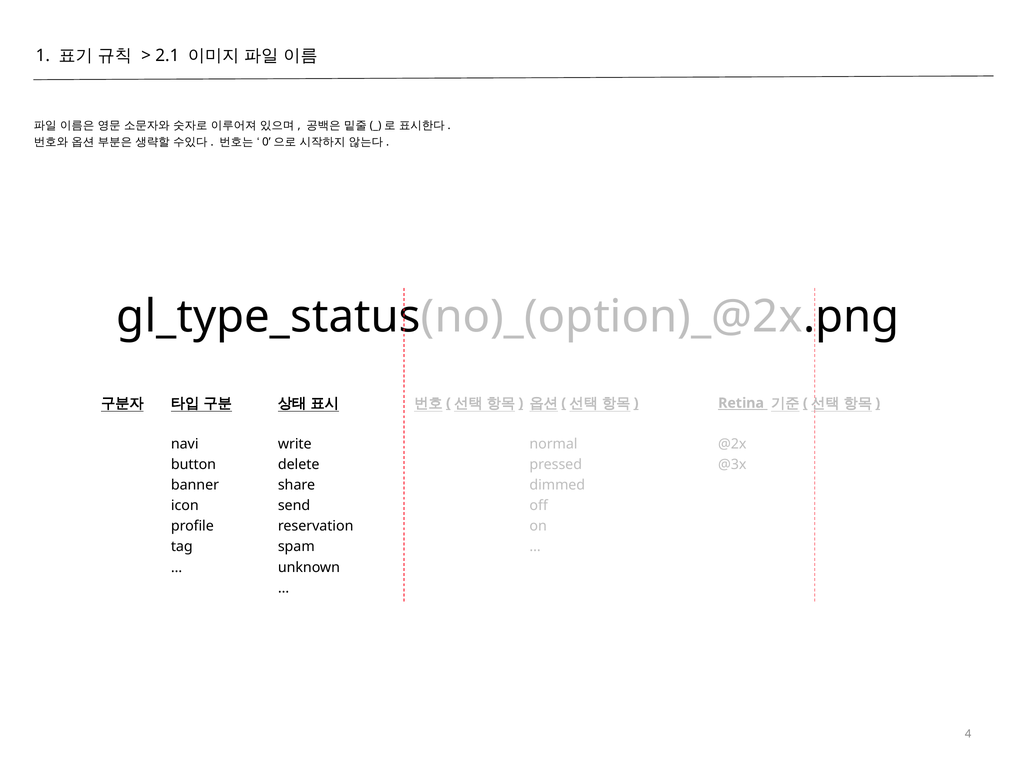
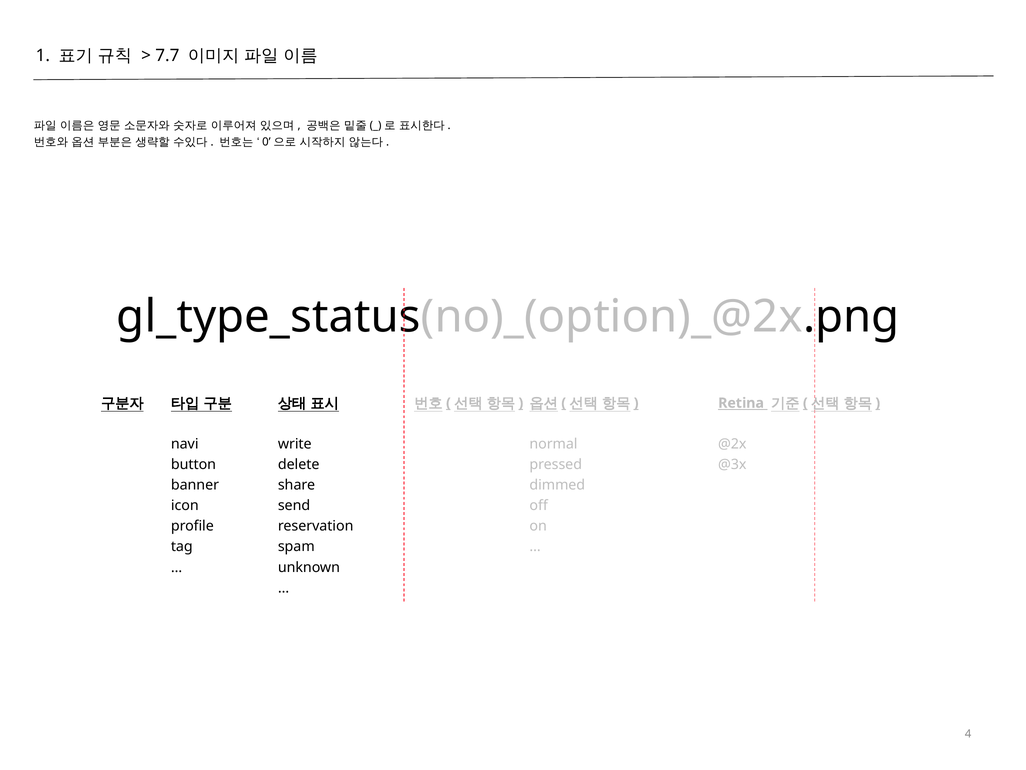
2.1: 2.1 -> 7.7
